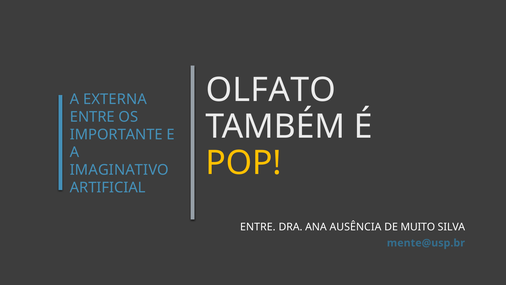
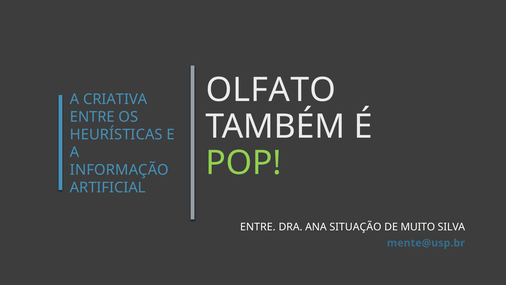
EXTERNA: EXTERNA -> CRIATIVA
IMPORTANTE: IMPORTANTE -> HEURÍSTICAS
POP colour: yellow -> light green
IMAGINATIVO: IMAGINATIVO -> INFORMAÇÃO
AUSÊNCIA: AUSÊNCIA -> SITUAÇÃO
